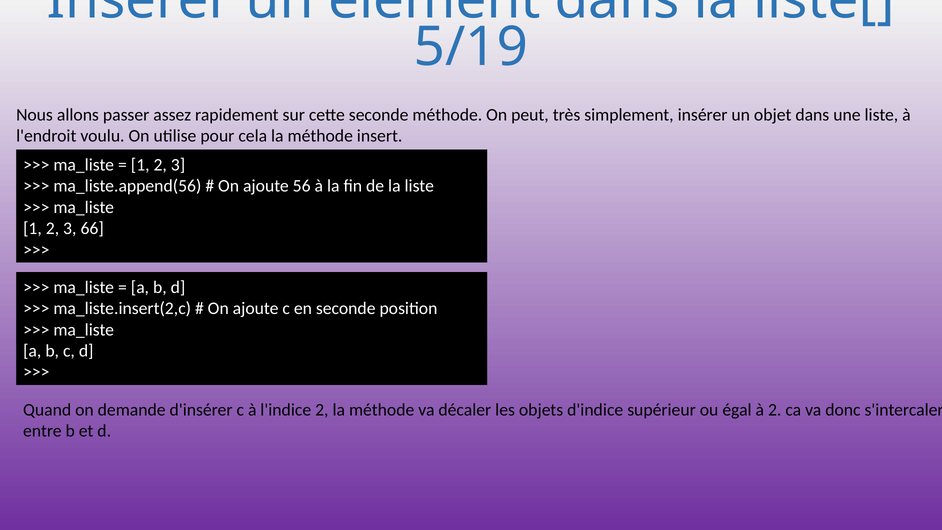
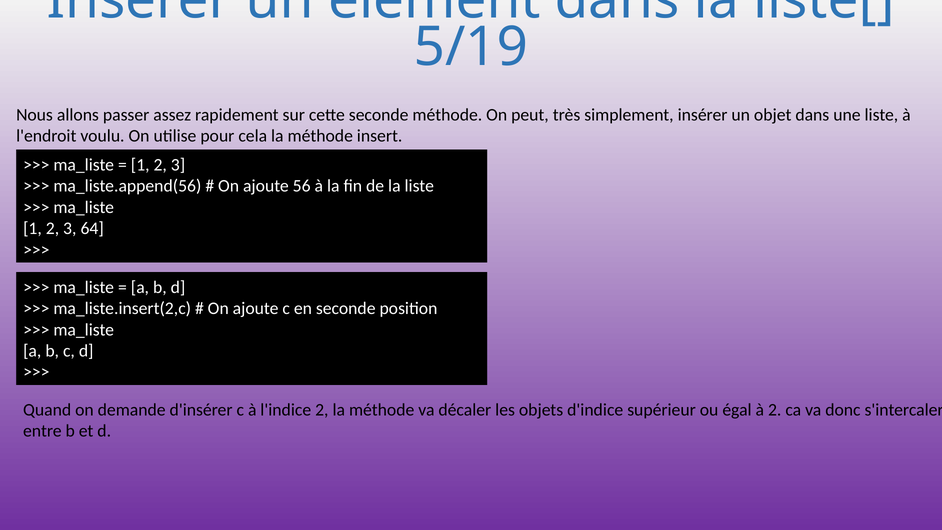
66: 66 -> 64
